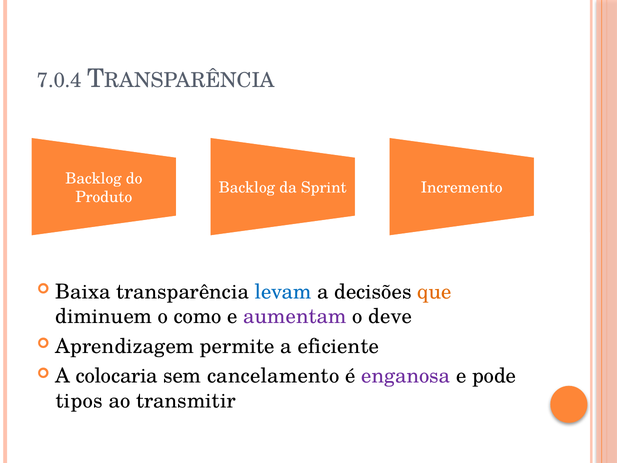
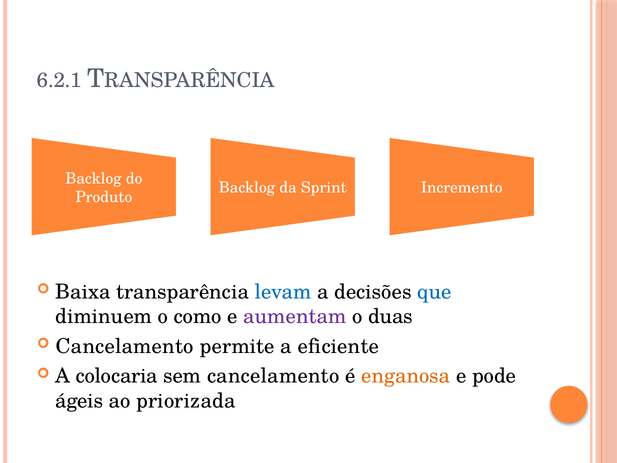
7.0.4: 7.0.4 -> 6.2.1
que colour: orange -> blue
deve: deve -> duas
Aprendizagem at (125, 346): Aprendizagem -> Cancelamento
enganosa colour: purple -> orange
tipos: tipos -> ágeis
transmitir: transmitir -> priorizada
